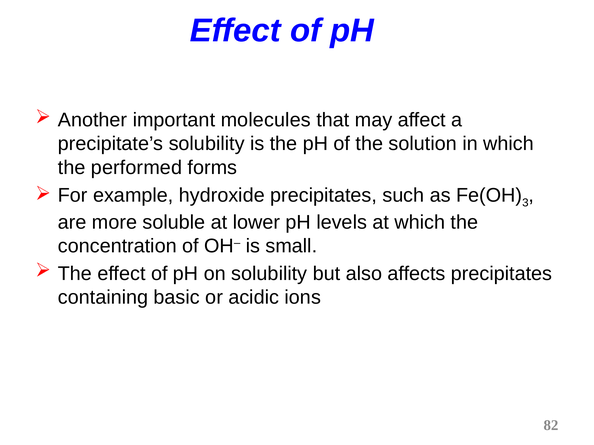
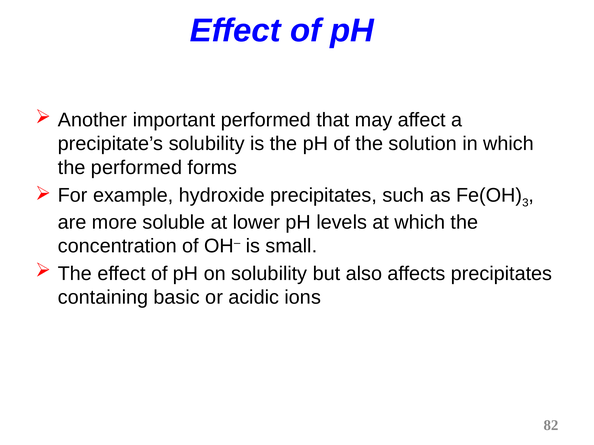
important molecules: molecules -> performed
